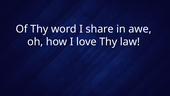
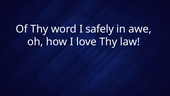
share: share -> safely
